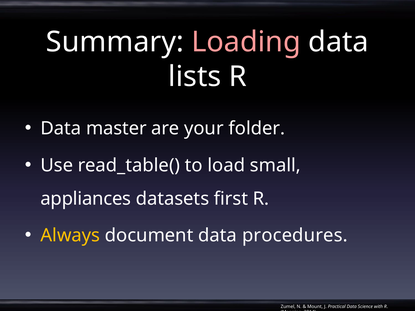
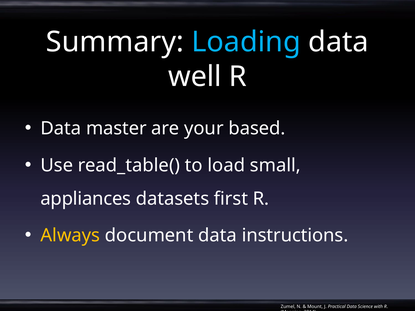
Loading colour: pink -> light blue
lists: lists -> well
folder: folder -> based
procedures: procedures -> instructions
